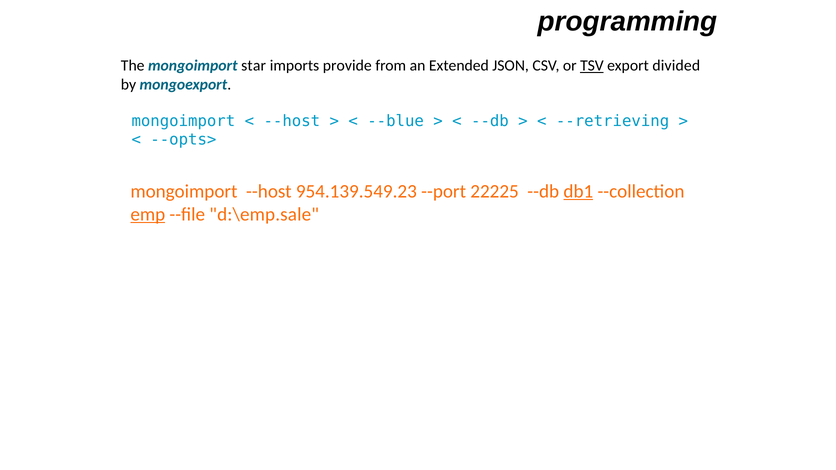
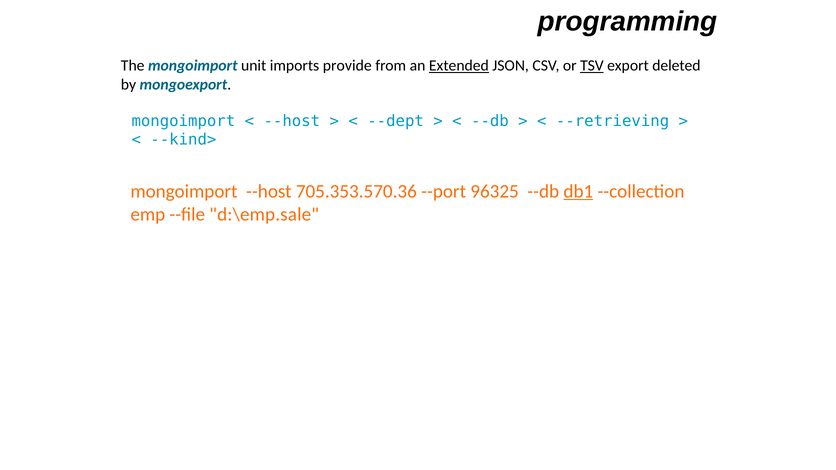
star: star -> unit
Extended underline: none -> present
divided: divided -> deleted
--blue: --blue -> --dept
--opts>: --opts> -> --kind>
954.139.549.23: 954.139.549.23 -> 705.353.570.36
22225: 22225 -> 96325
emp underline: present -> none
